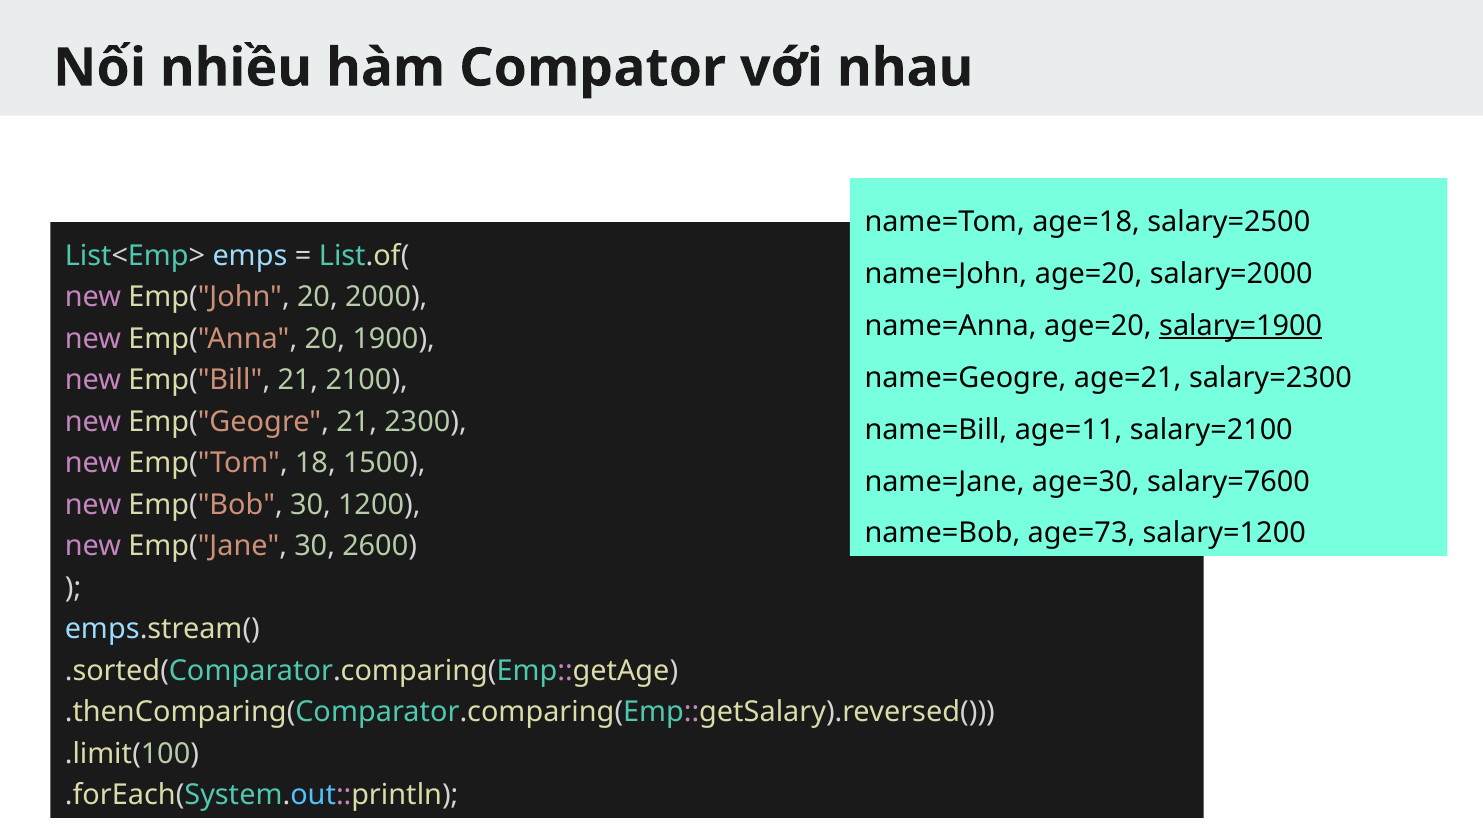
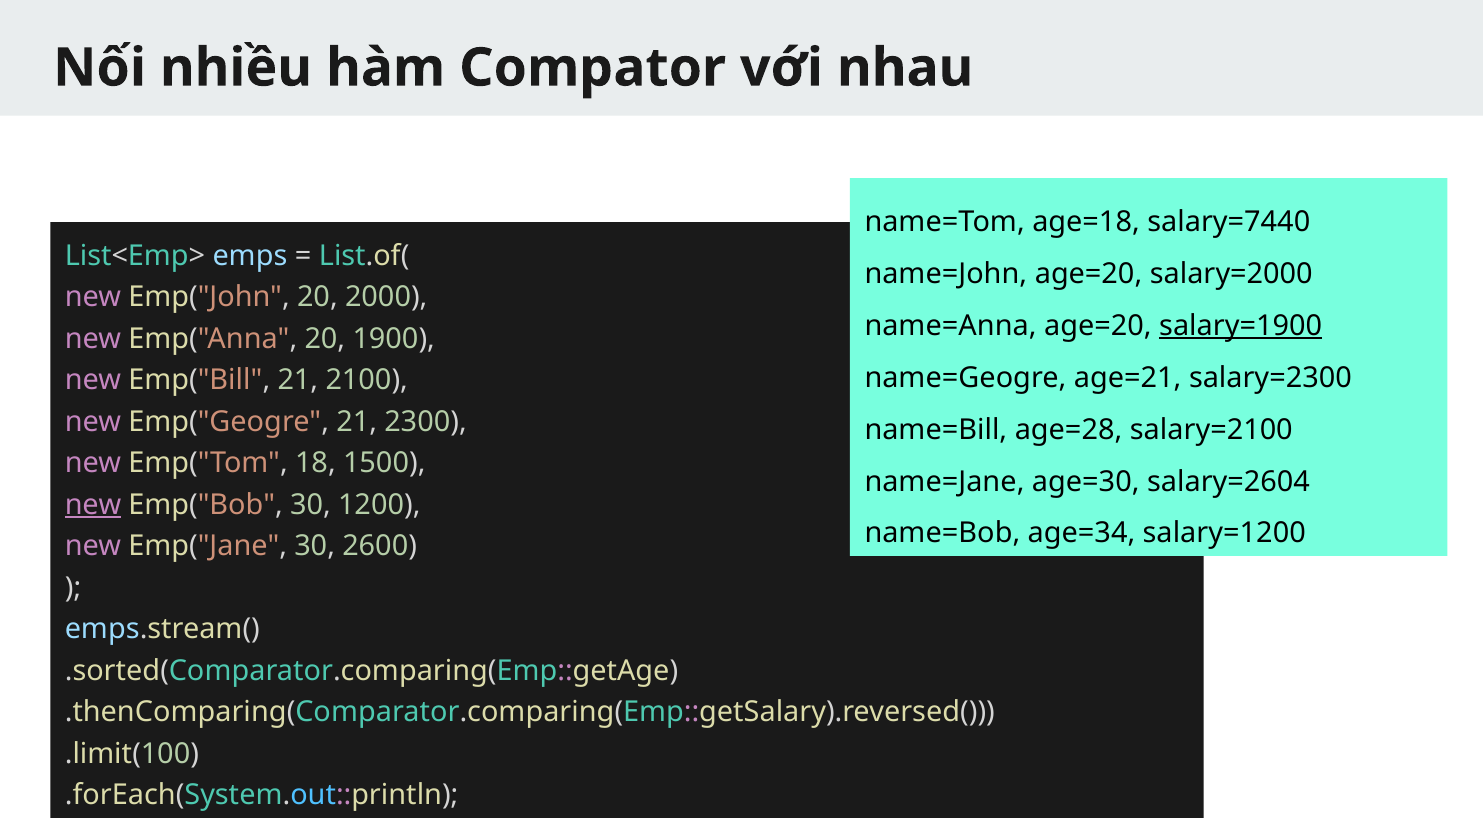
salary=2500: salary=2500 -> salary=7440
age=11: age=11 -> age=28
salary=7600: salary=7600 -> salary=2604
new at (93, 505) underline: none -> present
age=73: age=73 -> age=34
